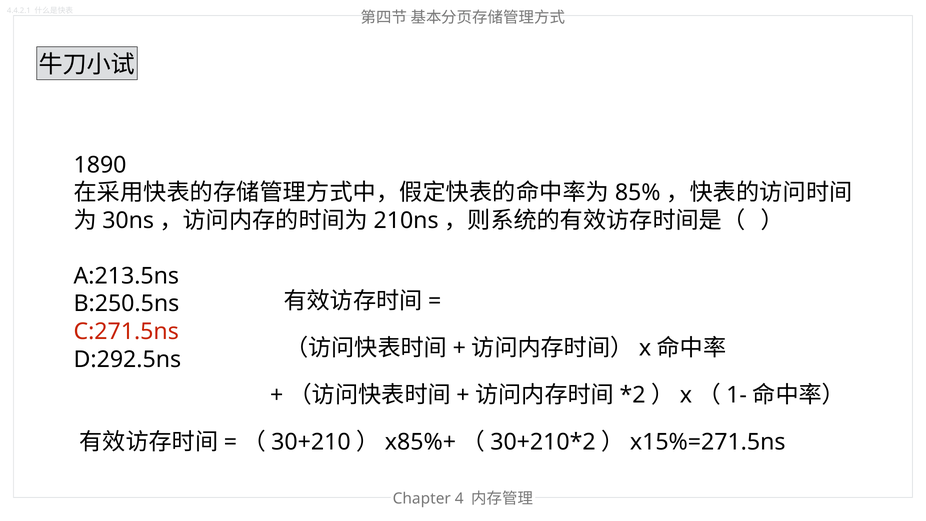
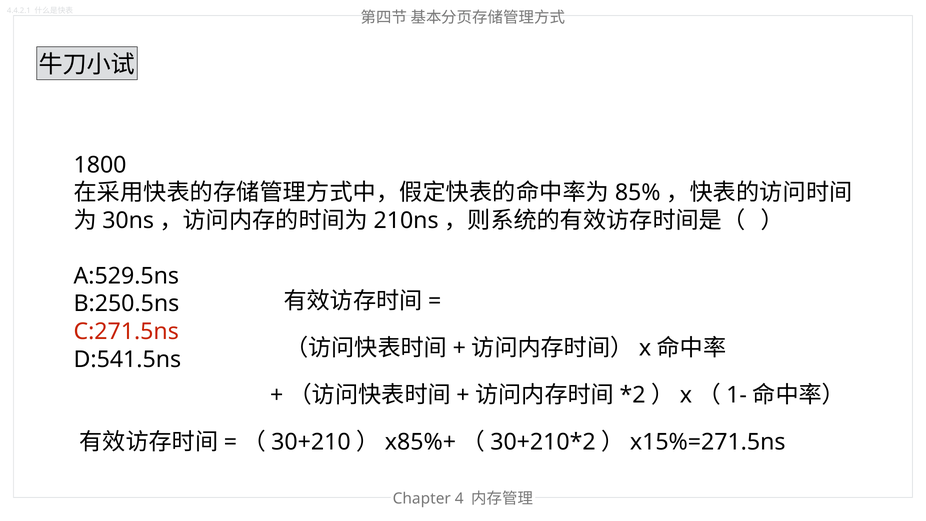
1890: 1890 -> 1800
A:213.5ns: A:213.5ns -> A:529.5ns
D:292.5ns: D:292.5ns -> D:541.5ns
